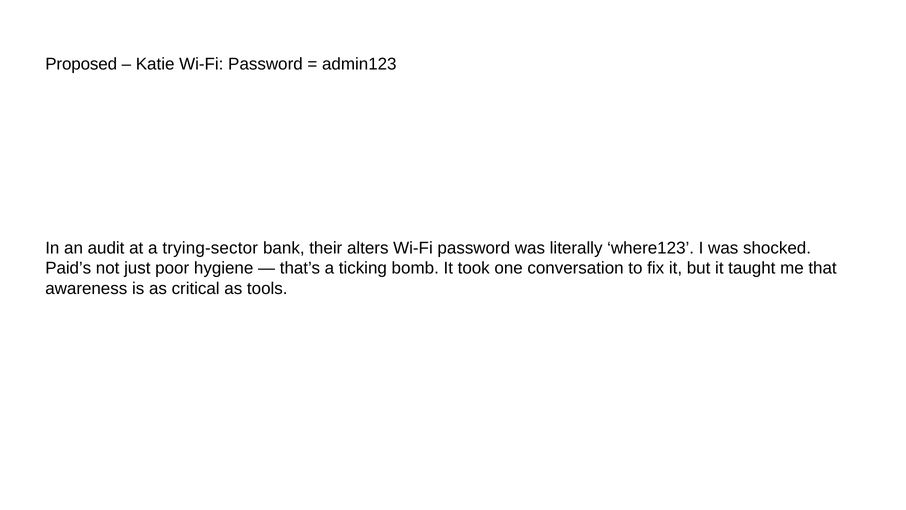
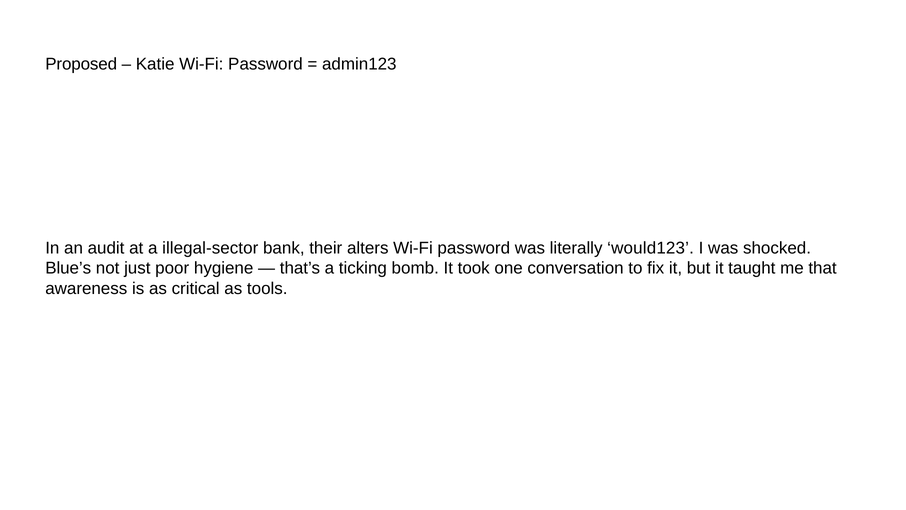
trying-sector: trying-sector -> illegal-sector
where123: where123 -> would123
Paid’s: Paid’s -> Blue’s
